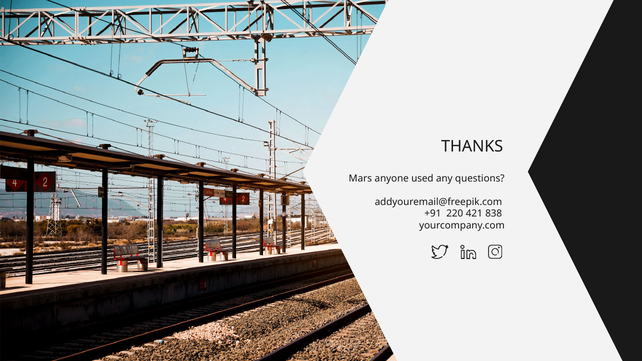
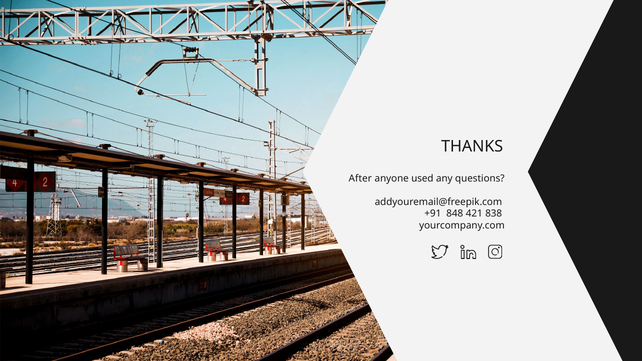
Mars: Mars -> After
220: 220 -> 848
